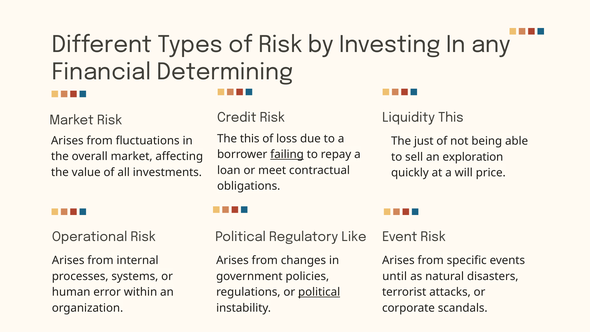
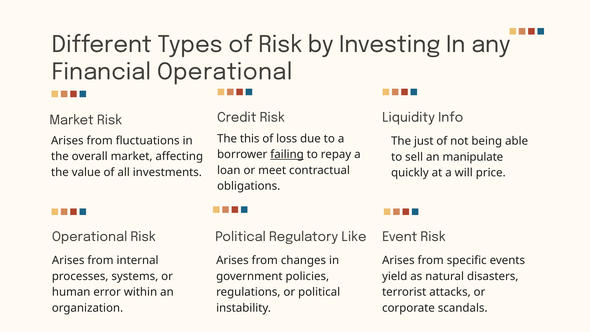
Financial Determining: Determining -> Operational
Liquidity This: This -> Info
exploration: exploration -> manipulate
until: until -> yield
political at (319, 292) underline: present -> none
